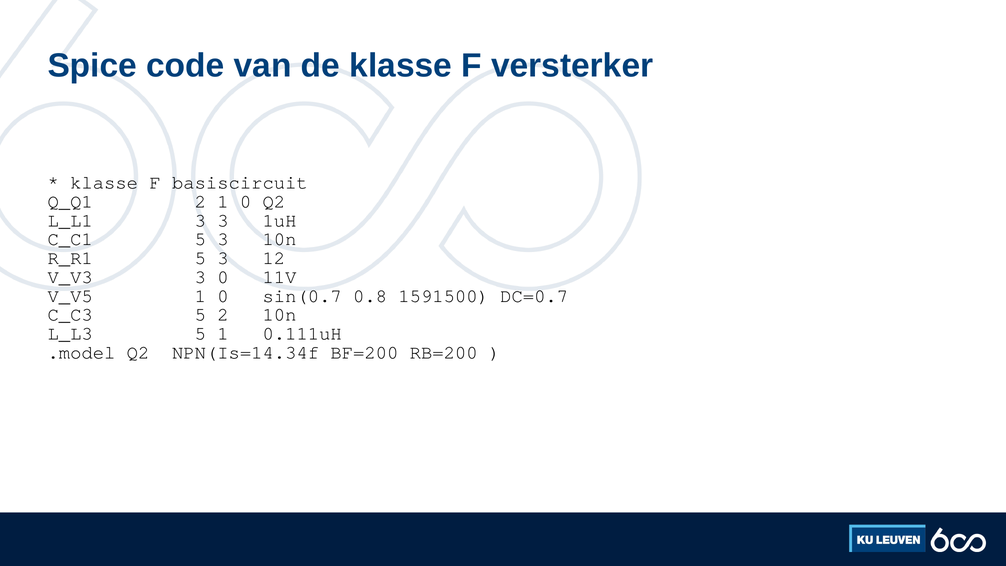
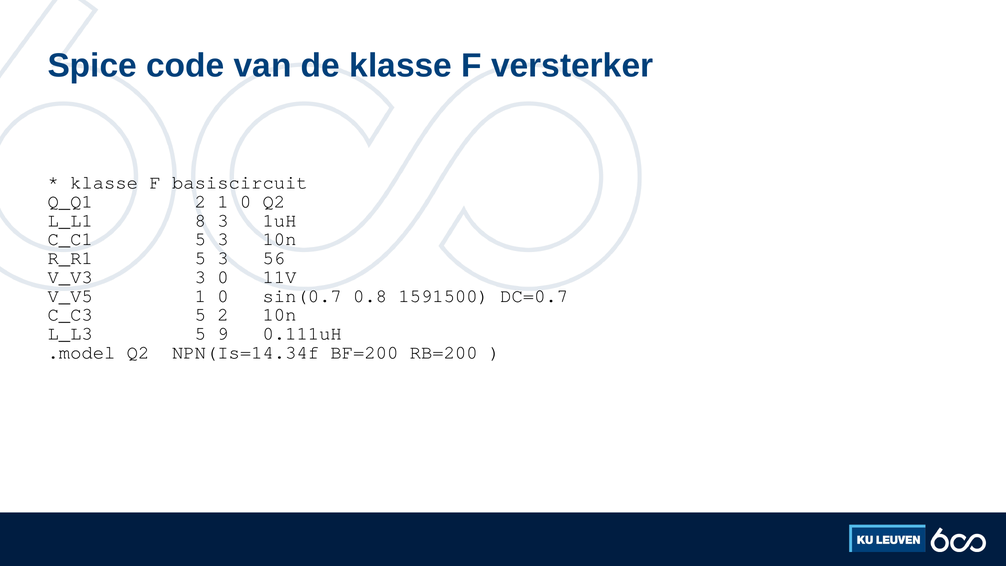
L_L1 3: 3 -> 8
12: 12 -> 56
5 1: 1 -> 9
